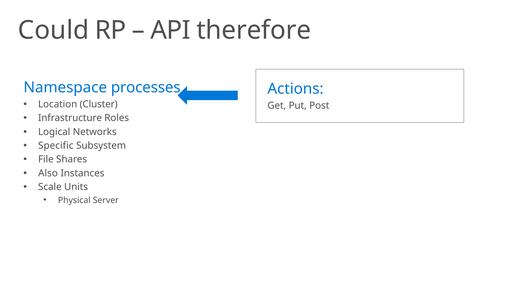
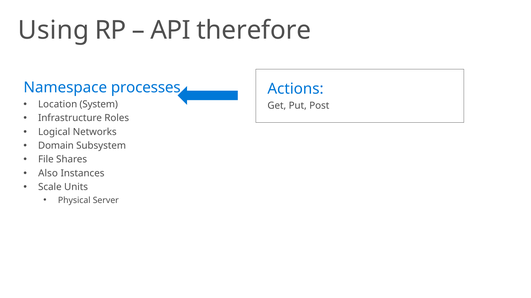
Could: Could -> Using
Cluster: Cluster -> System
Specific: Specific -> Domain
